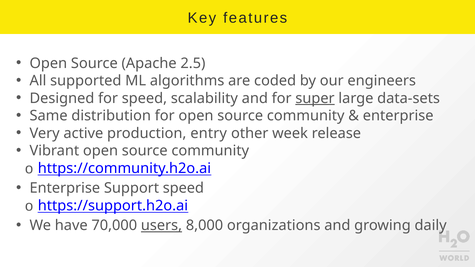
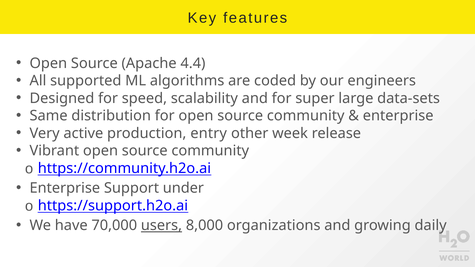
2.5: 2.5 -> 4.4
super underline: present -> none
Support speed: speed -> under
